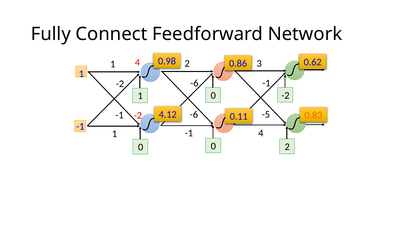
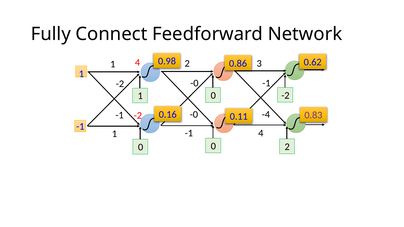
-6 at (194, 83): -6 -> -0
4.12: 4.12 -> 0.16
-6 at (194, 115): -6 -> -0
-5: -5 -> -4
0.83 colour: orange -> purple
